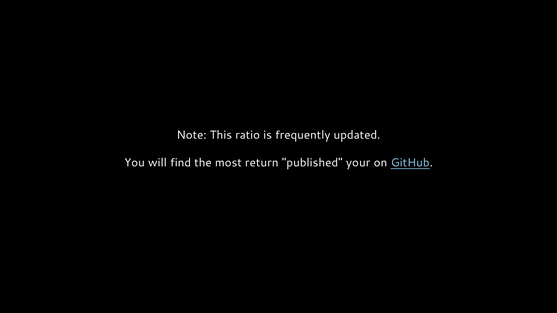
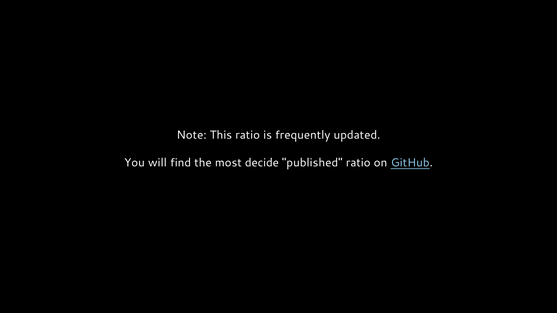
return: return -> decide
published your: your -> ratio
